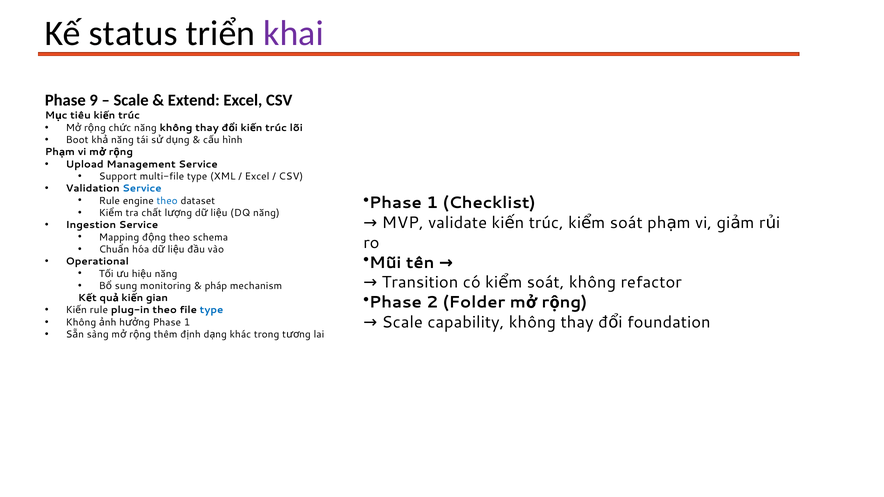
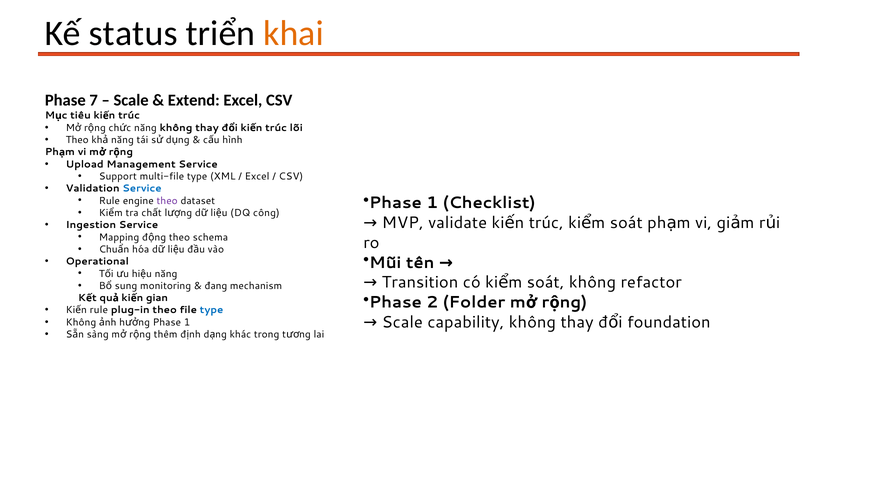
khai colour: purple -> orange
9: 9 -> 7
Boot at (77, 140): Boot -> Theo
theo at (167, 201) colour: blue -> purple
DQ năng: năng -> công
pháp: pháp -> đang
